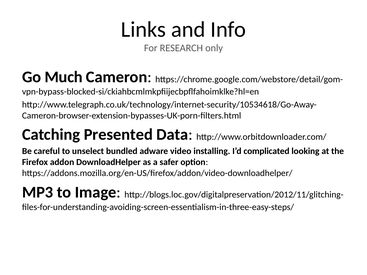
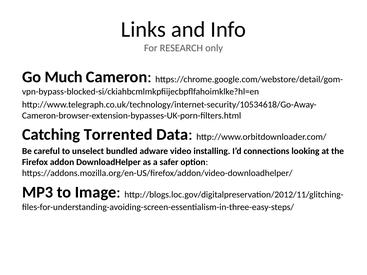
Presented: Presented -> Torrented
complicated: complicated -> connections
